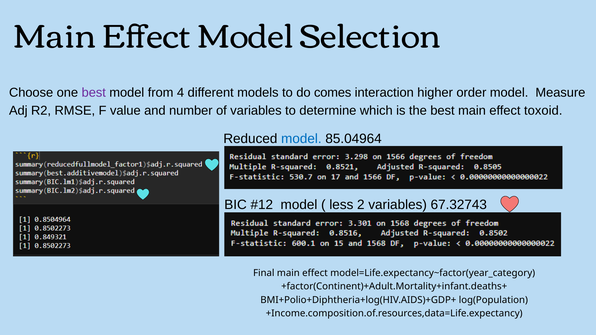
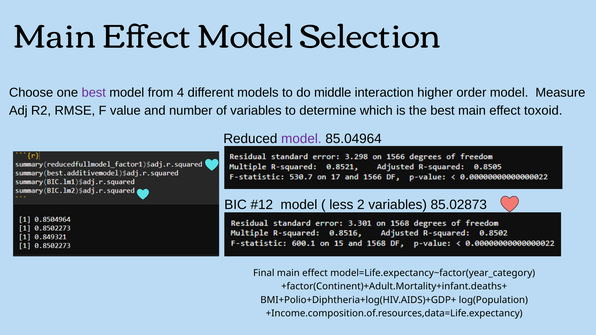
comes: comes -> middle
model at (301, 139) colour: blue -> purple
67.32743: 67.32743 -> 85.02873
